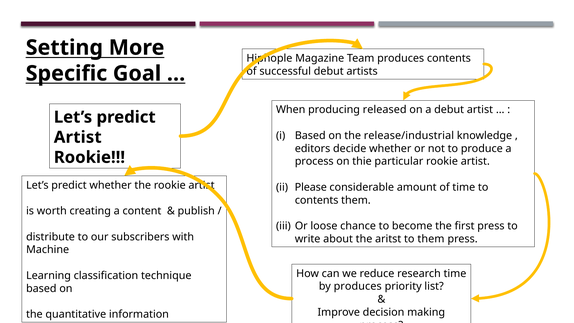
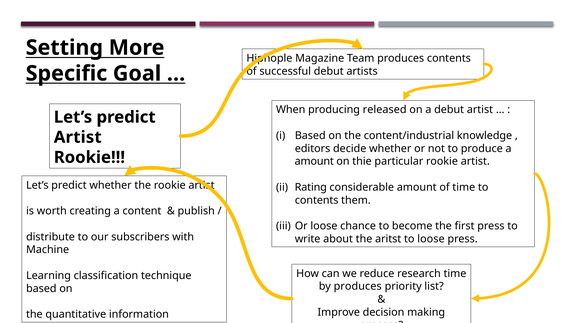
release/industrial: release/industrial -> content/industrial
process at (314, 161): process -> amount
Please: Please -> Rating
to them: them -> loose
